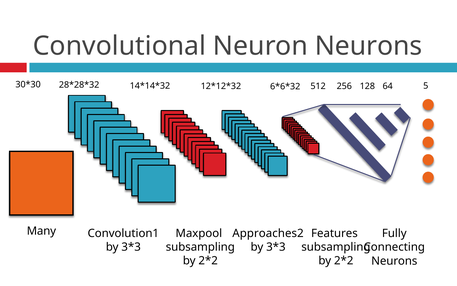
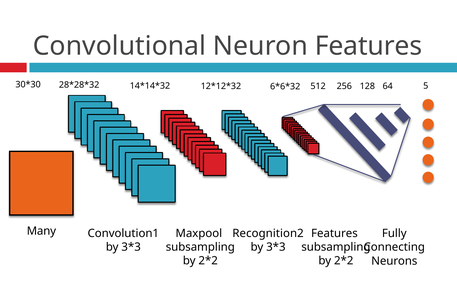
Neuron Neurons: Neurons -> Features
Approaches2: Approaches2 -> Recognition2
